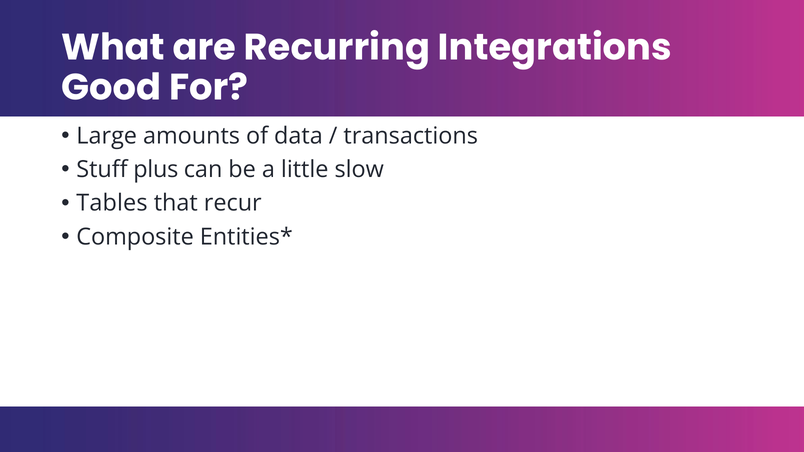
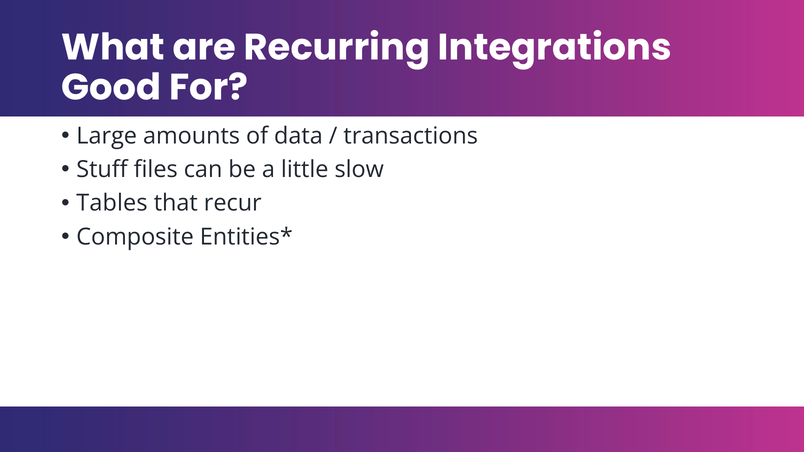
plus: plus -> files
